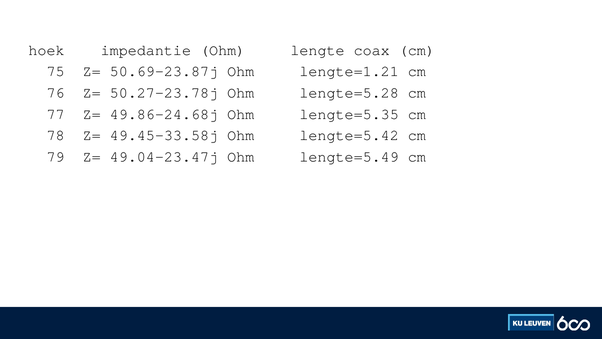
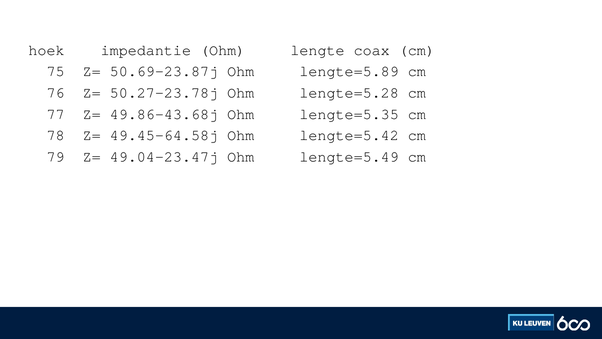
lengte=1.21: lengte=1.21 -> lengte=5.89
49.86-24.68j: 49.86-24.68j -> 49.86-43.68j
49.45-33.58j: 49.45-33.58j -> 49.45-64.58j
